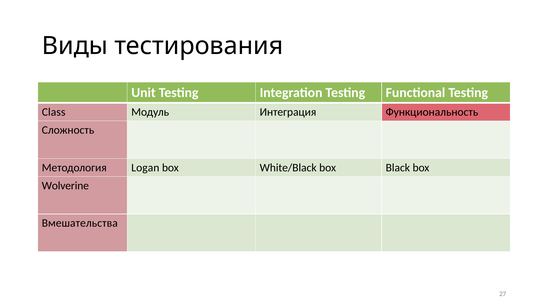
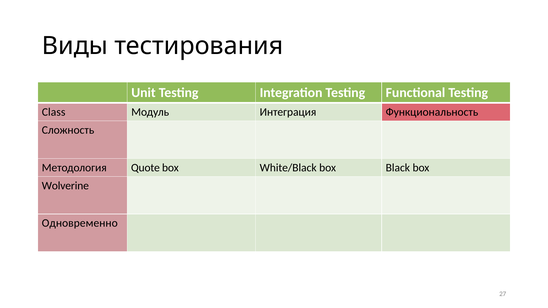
Logan: Logan -> Quote
Вмешательства: Вмешательства -> Одновременно
